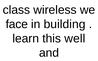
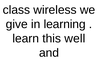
face: face -> give
building: building -> learning
